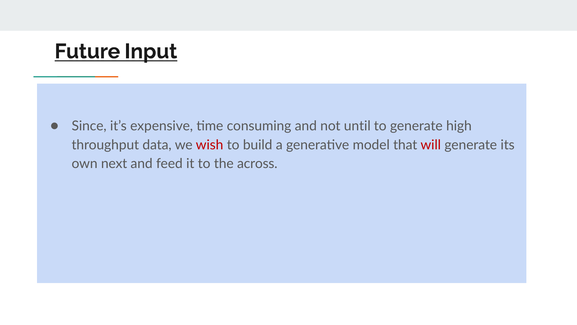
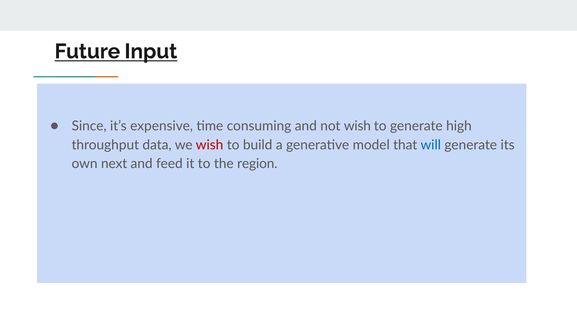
not until: until -> wish
will colour: red -> blue
across: across -> region
